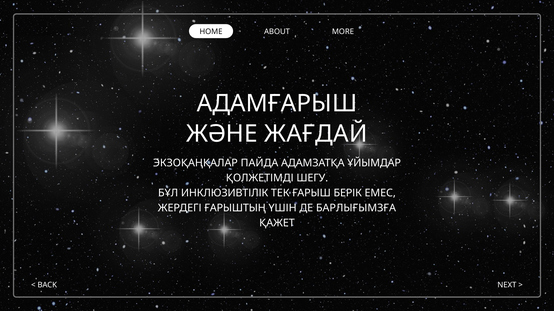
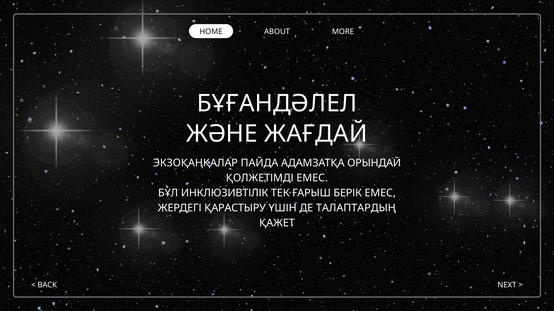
АДАМҒАРЫШ: АДАМҒАРЫШ -> БҰҒАНДӘЛЕЛ
ҰЙЫМДАР: ҰЙЫМДАР -> ОРЫНДАЙ
ҚОЛЖЕТІМДІ ШЕГУ: ШЕГУ -> ЕМЕС
ҒАРЫШТЫҢ: ҒАРЫШТЫҢ -> ҚАРАСТЫРУ
БАРЛЫҒЫМЗҒА: БАРЛЫҒЫМЗҒА -> ТАЛАПТАРДЫҢ
